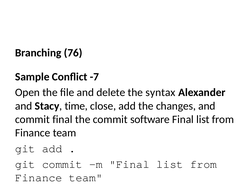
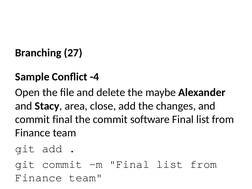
76: 76 -> 27
-7: -7 -> -4
syntax: syntax -> maybe
time: time -> area
